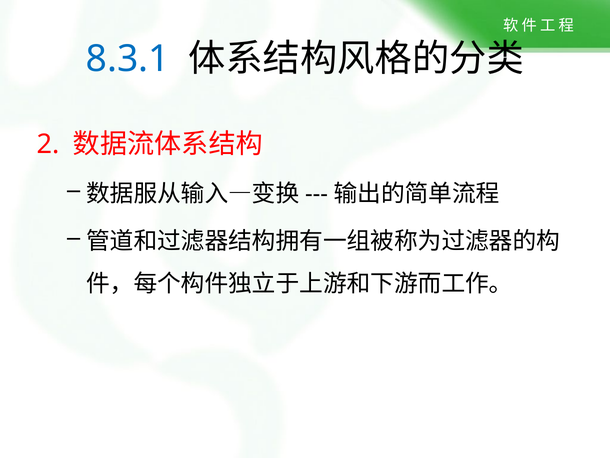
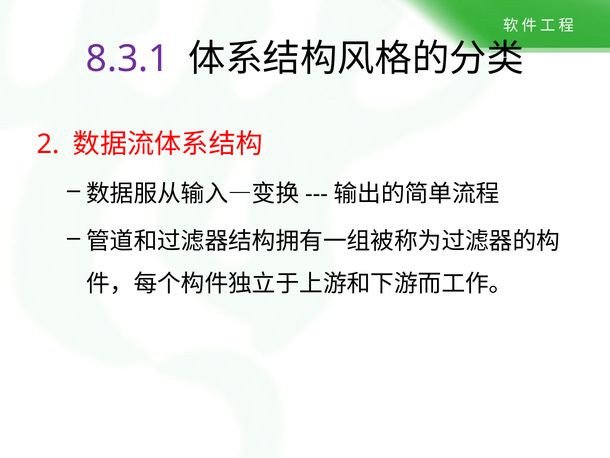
8.3.1 colour: blue -> purple
